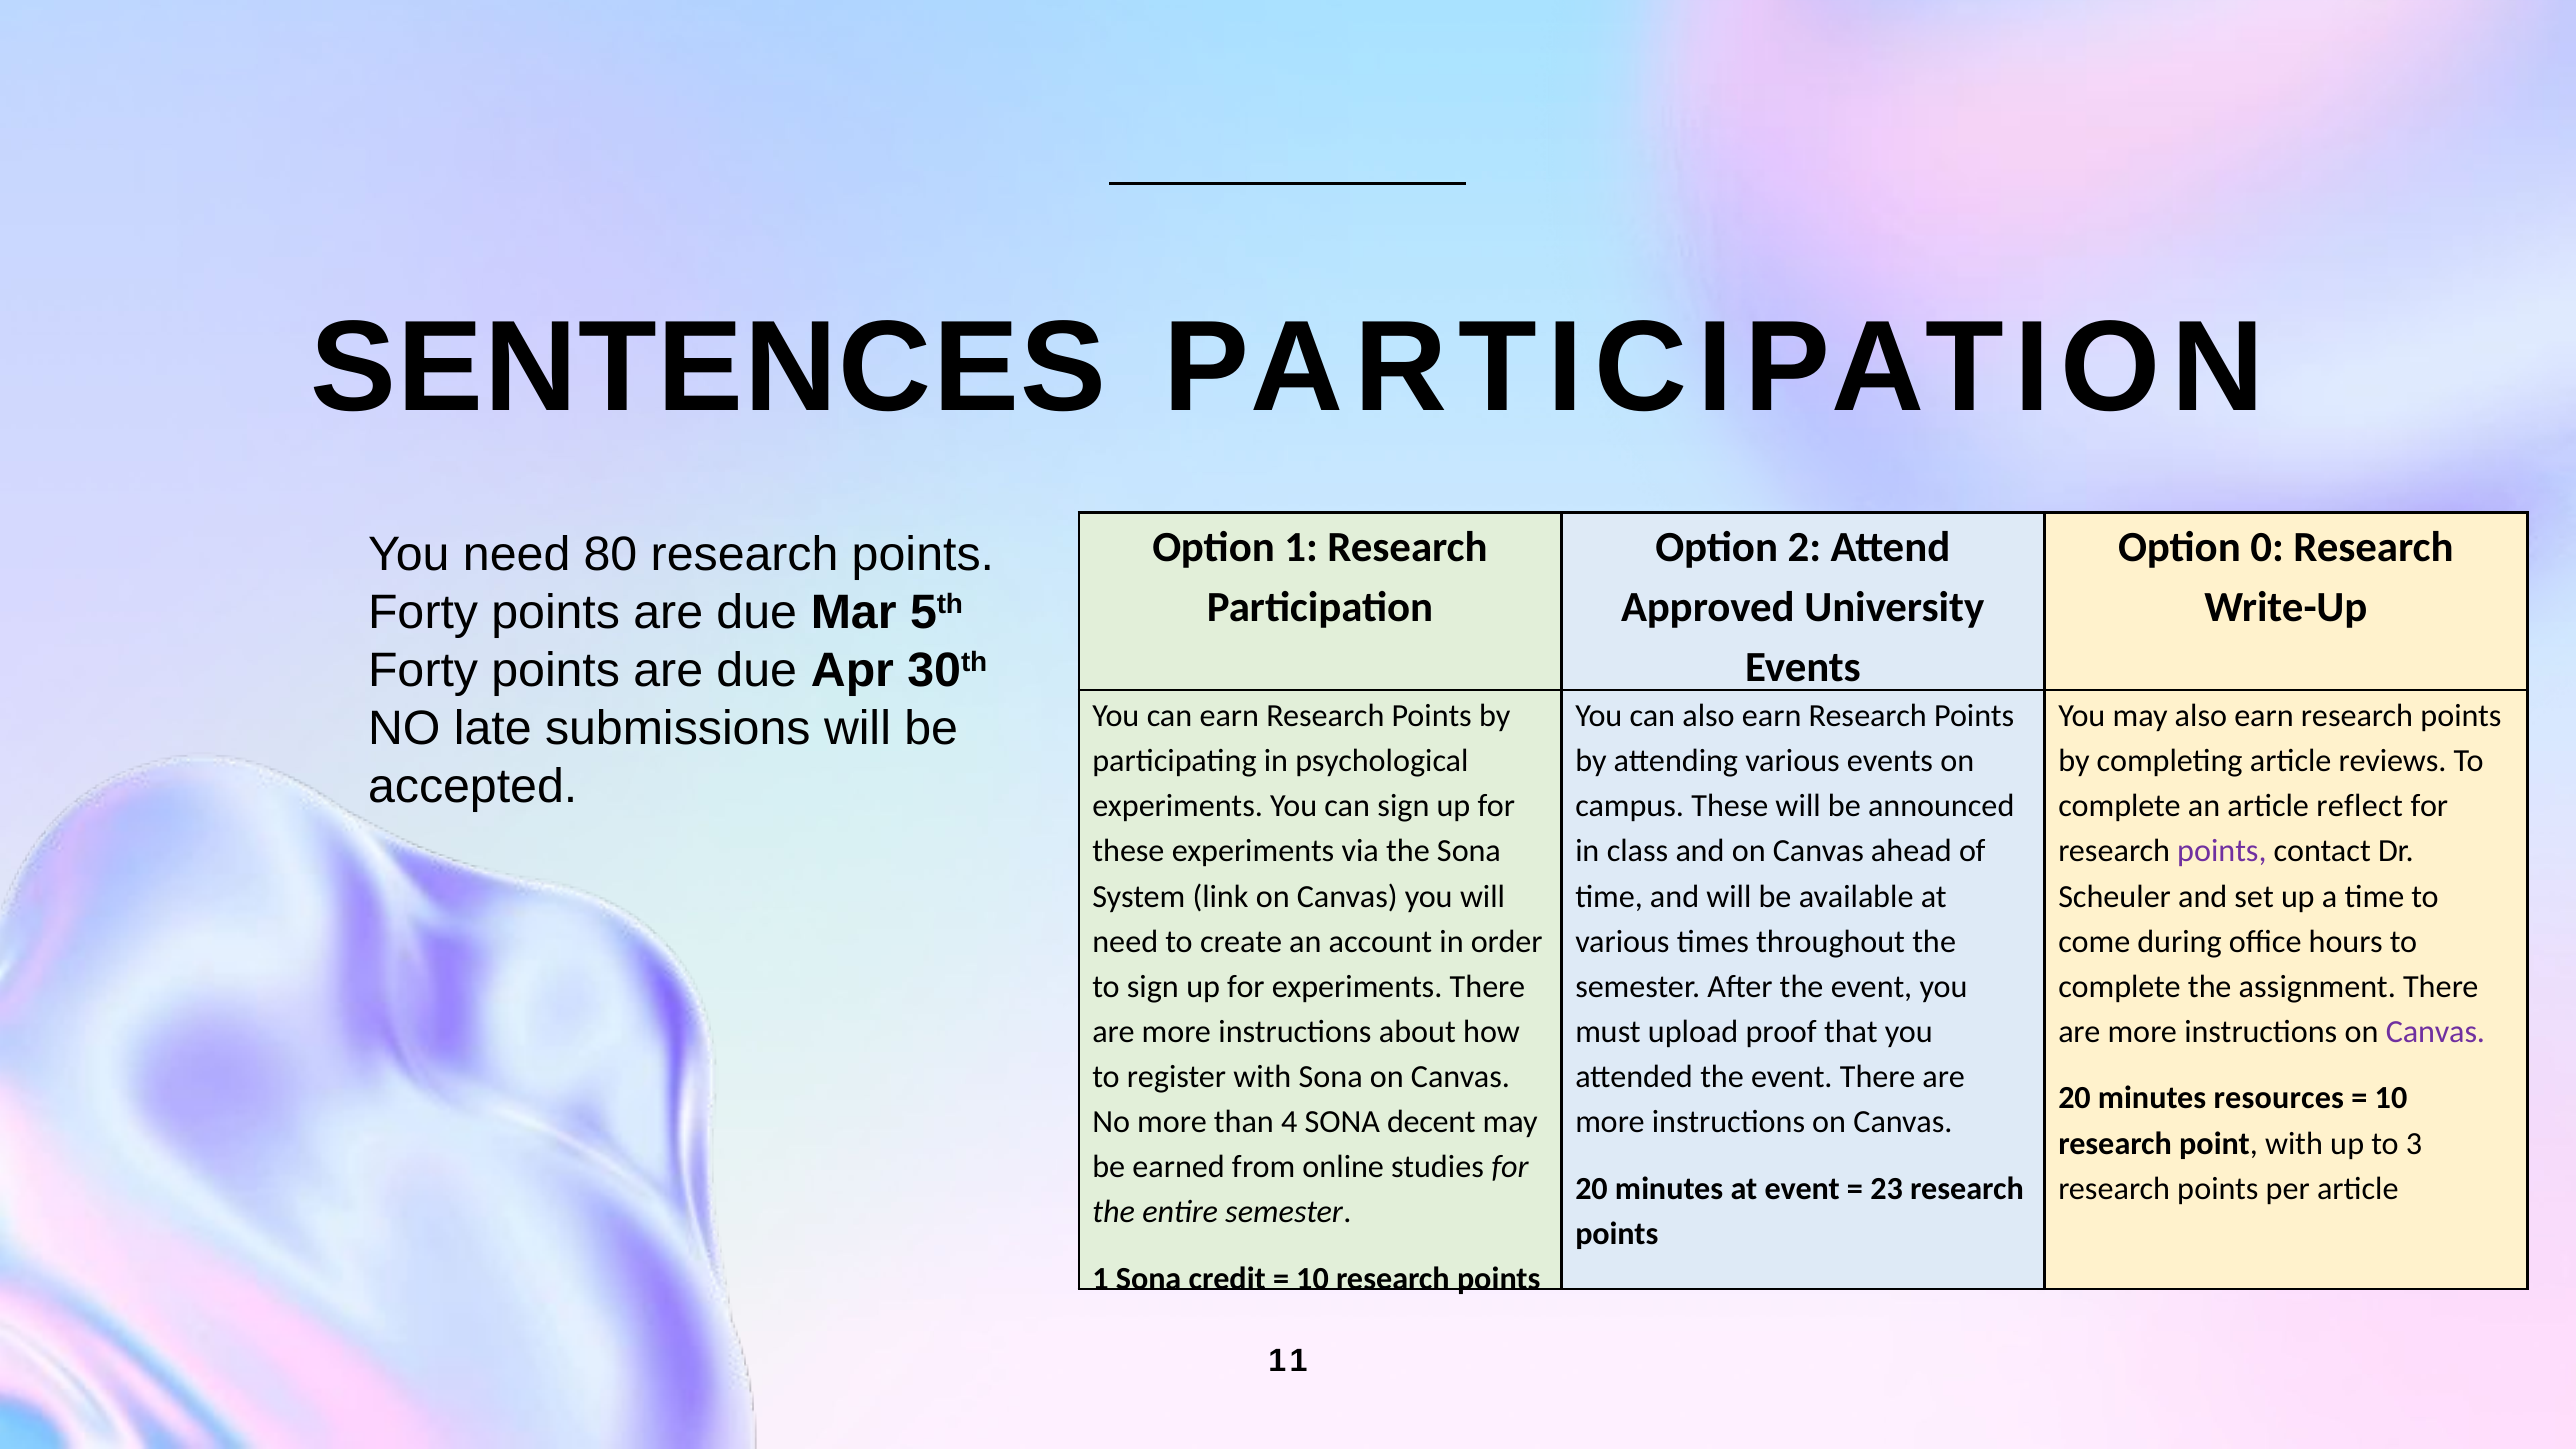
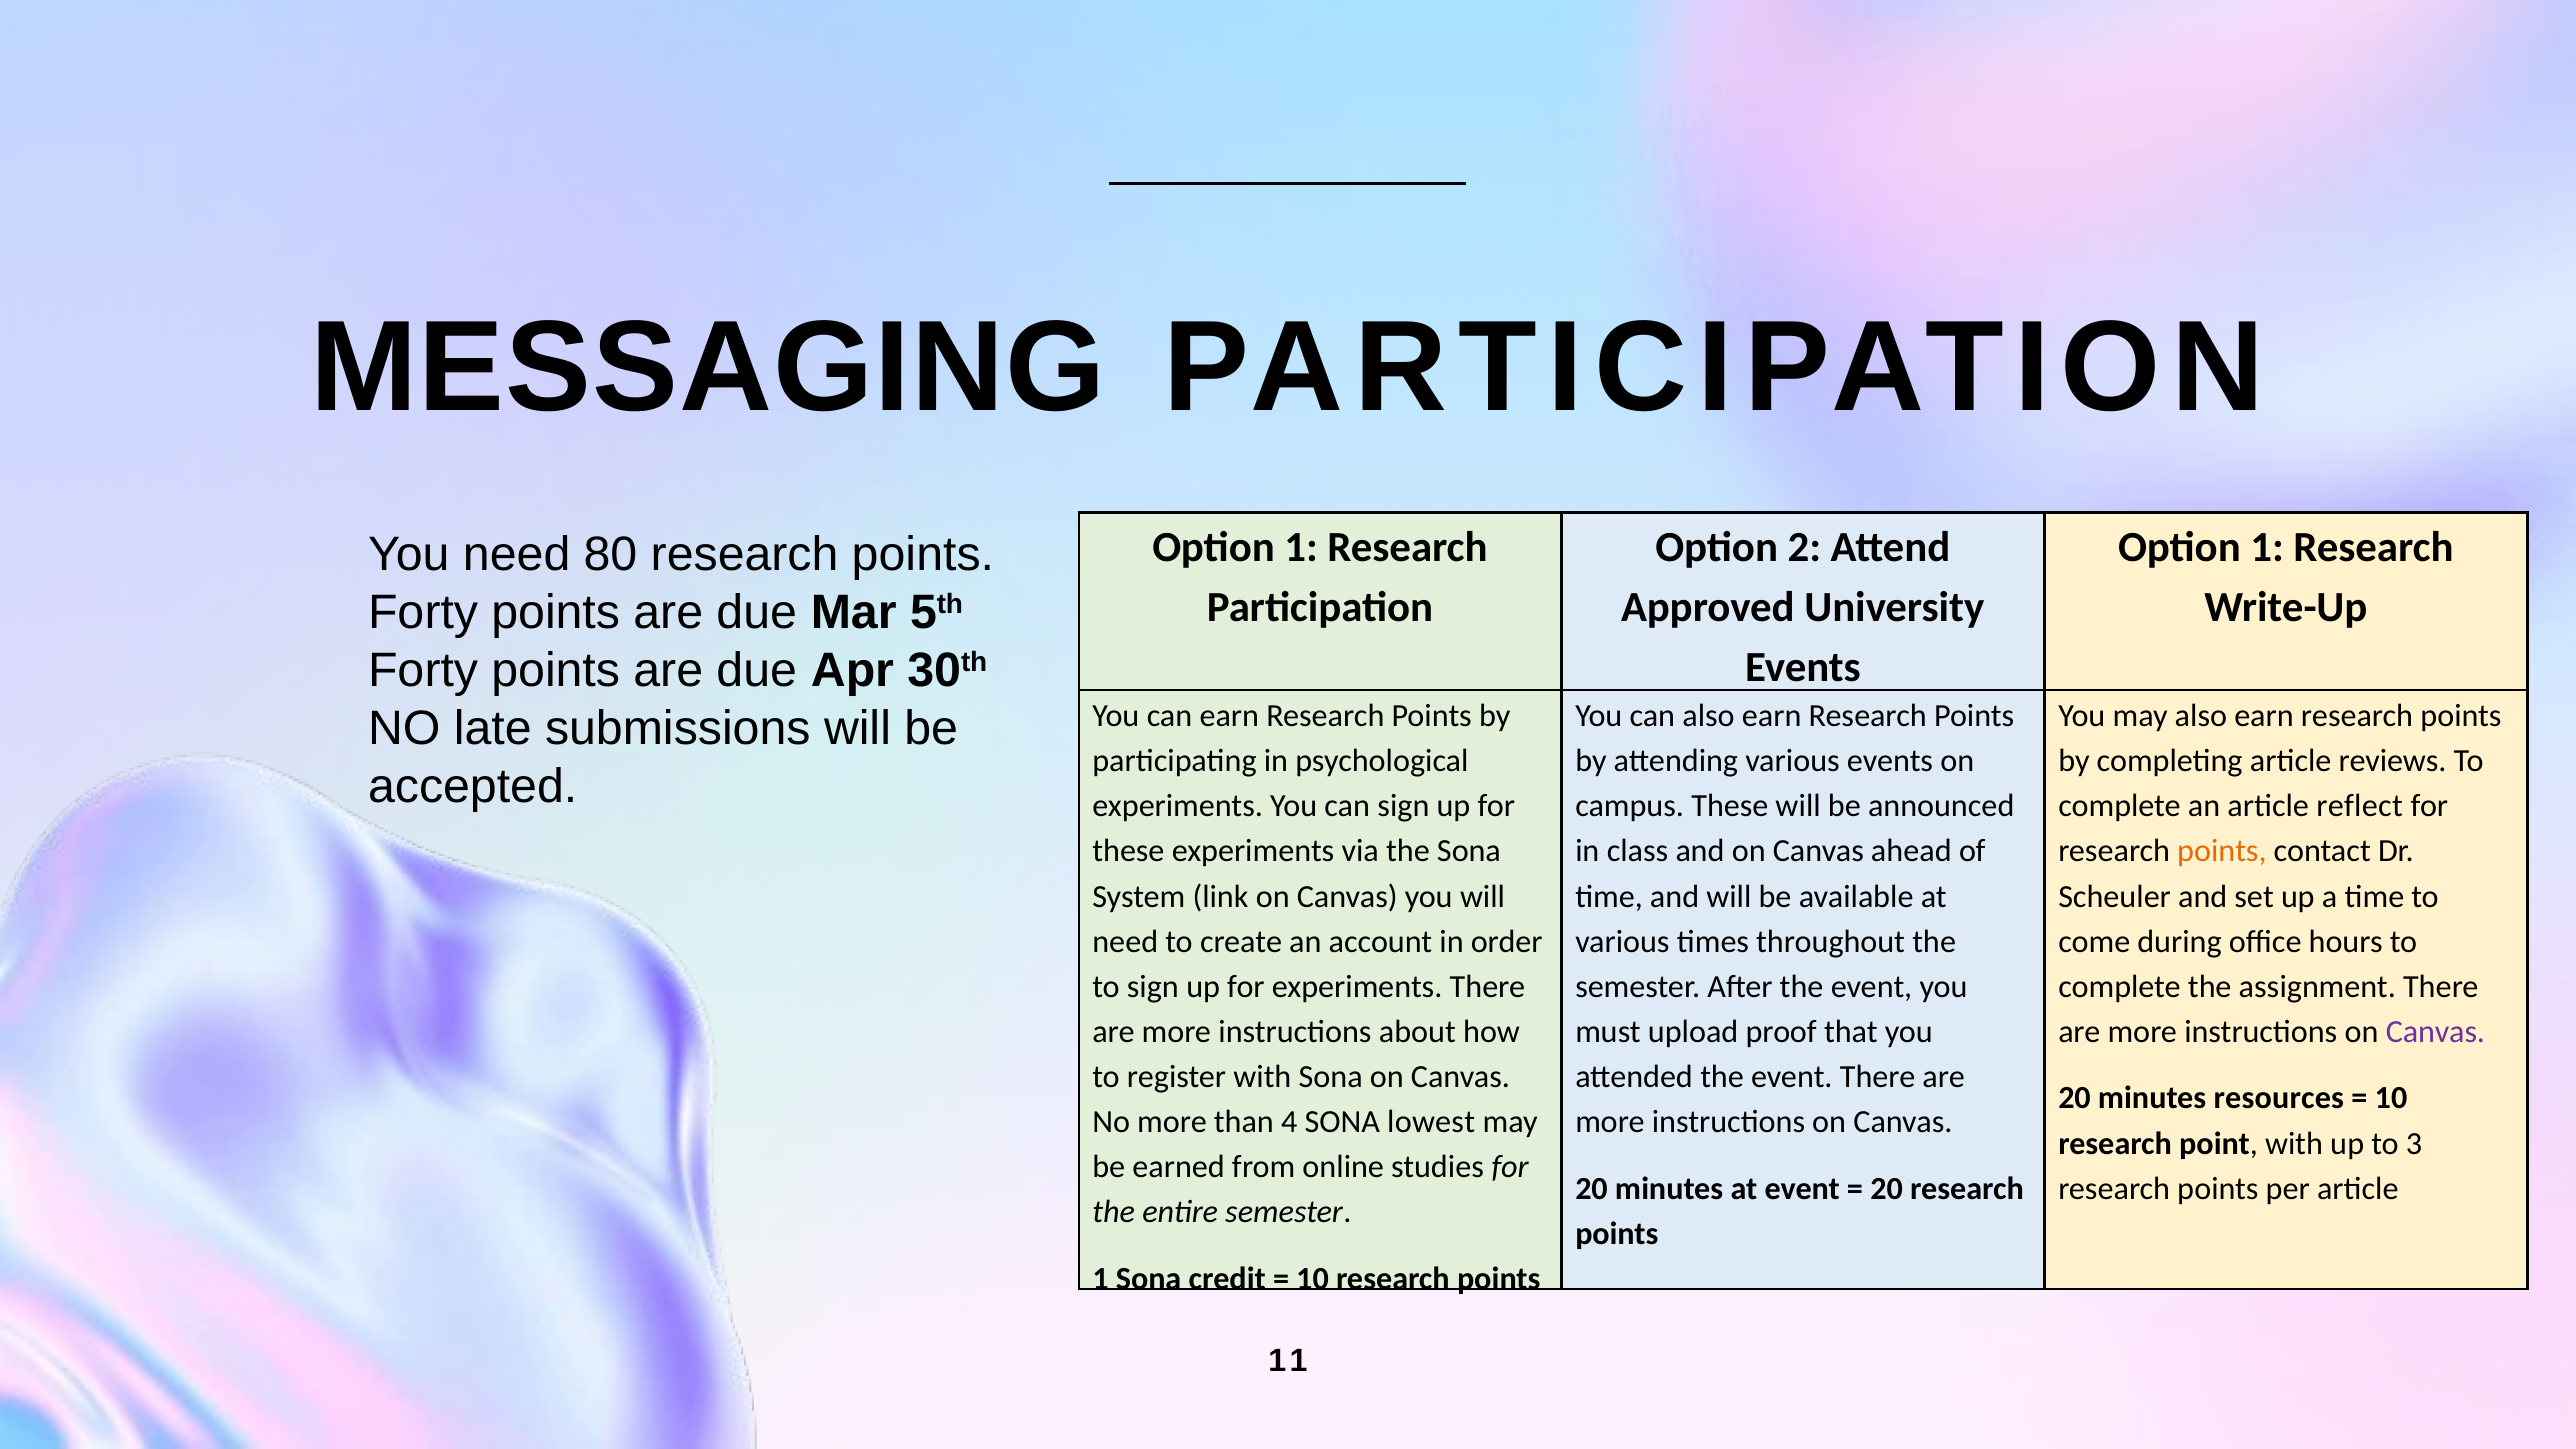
SENTENCES: SENTENCES -> MESSAGING
0 at (2267, 547): 0 -> 1
points at (2222, 851) colour: purple -> orange
decent: decent -> lowest
23 at (1887, 1189): 23 -> 20
